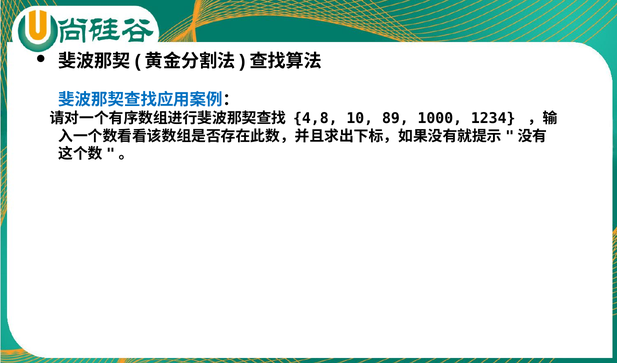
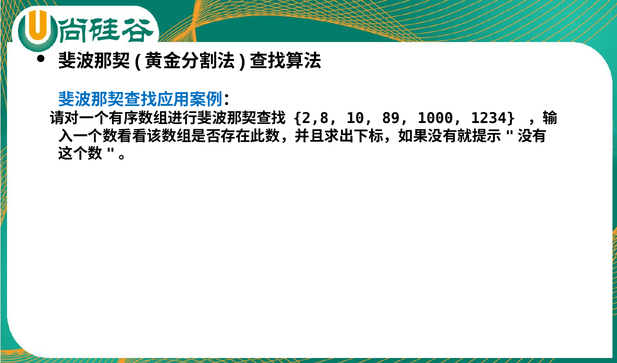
4,8: 4,8 -> 2,8
